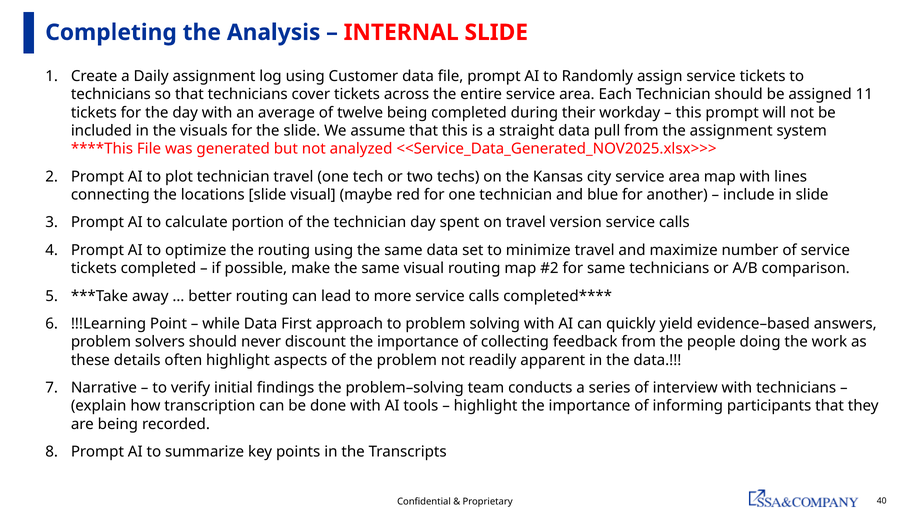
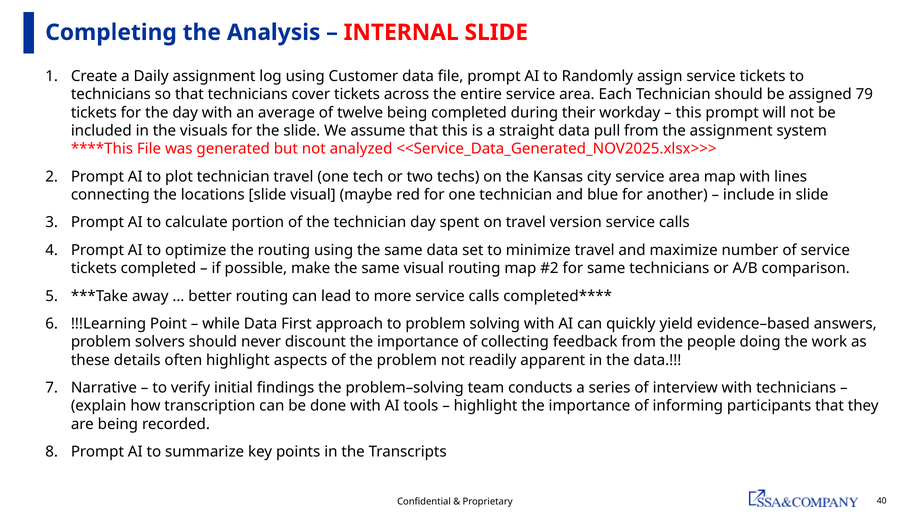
11: 11 -> 79
